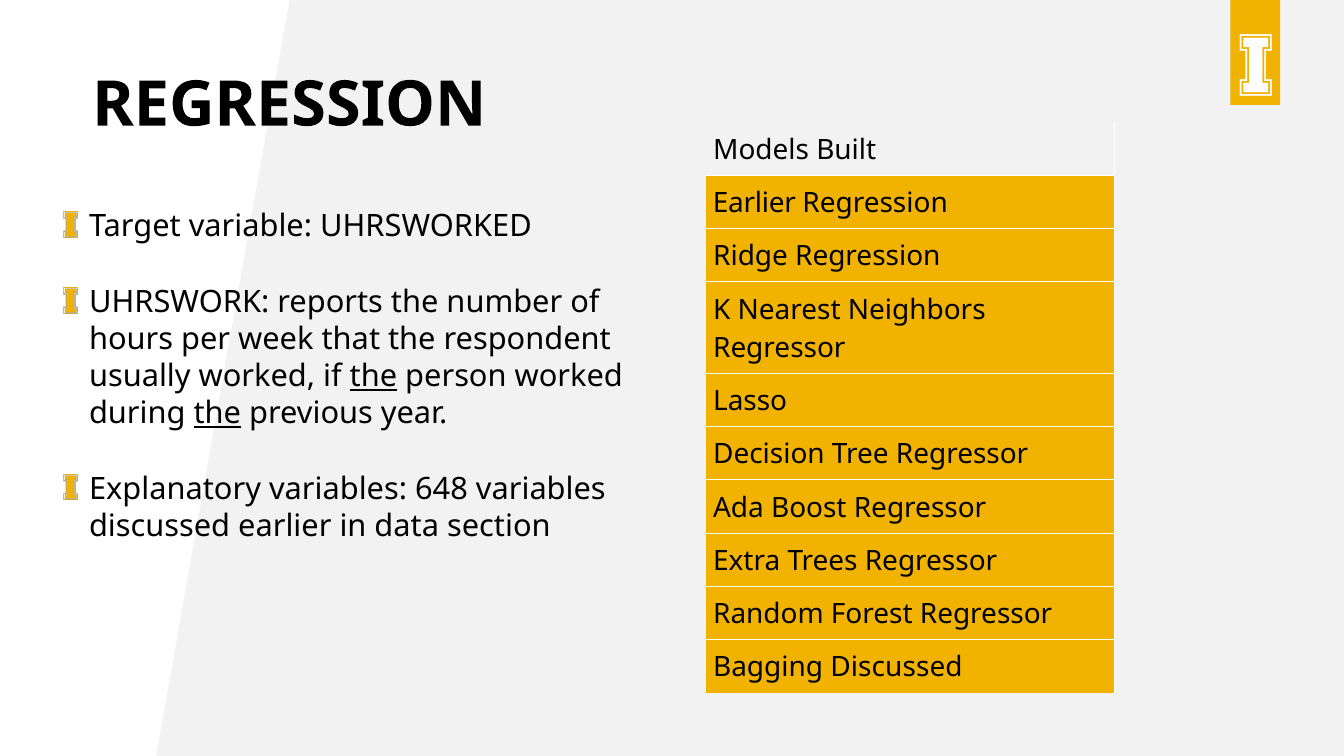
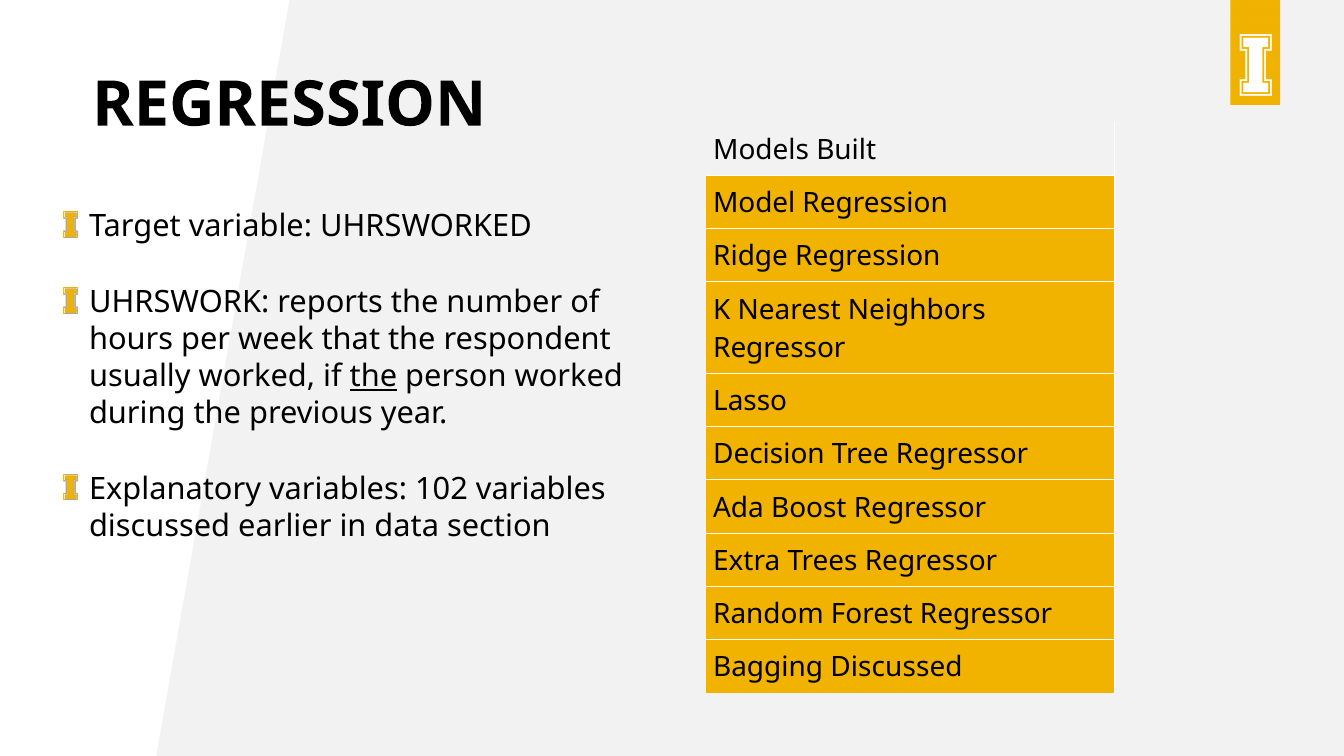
Earlier at (754, 203): Earlier -> Model
the at (217, 414) underline: present -> none
648: 648 -> 102
